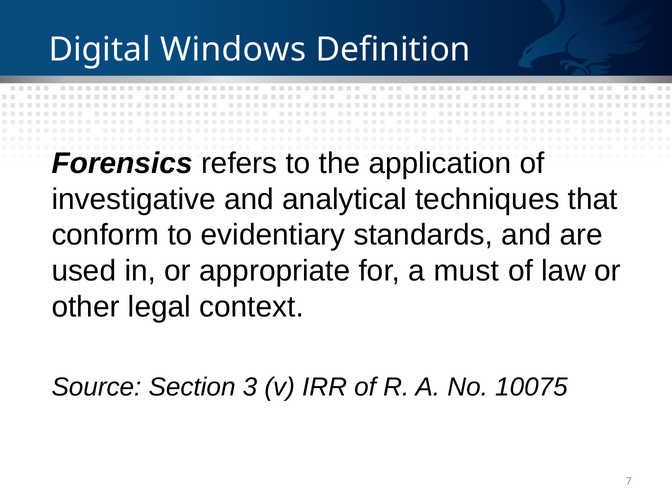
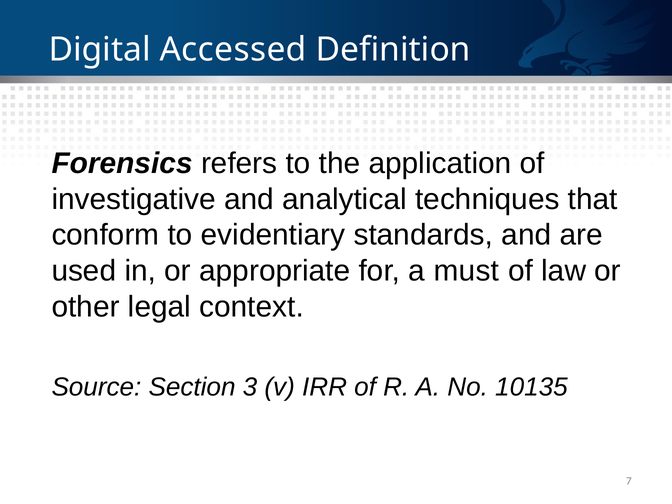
Windows: Windows -> Accessed
10075: 10075 -> 10135
